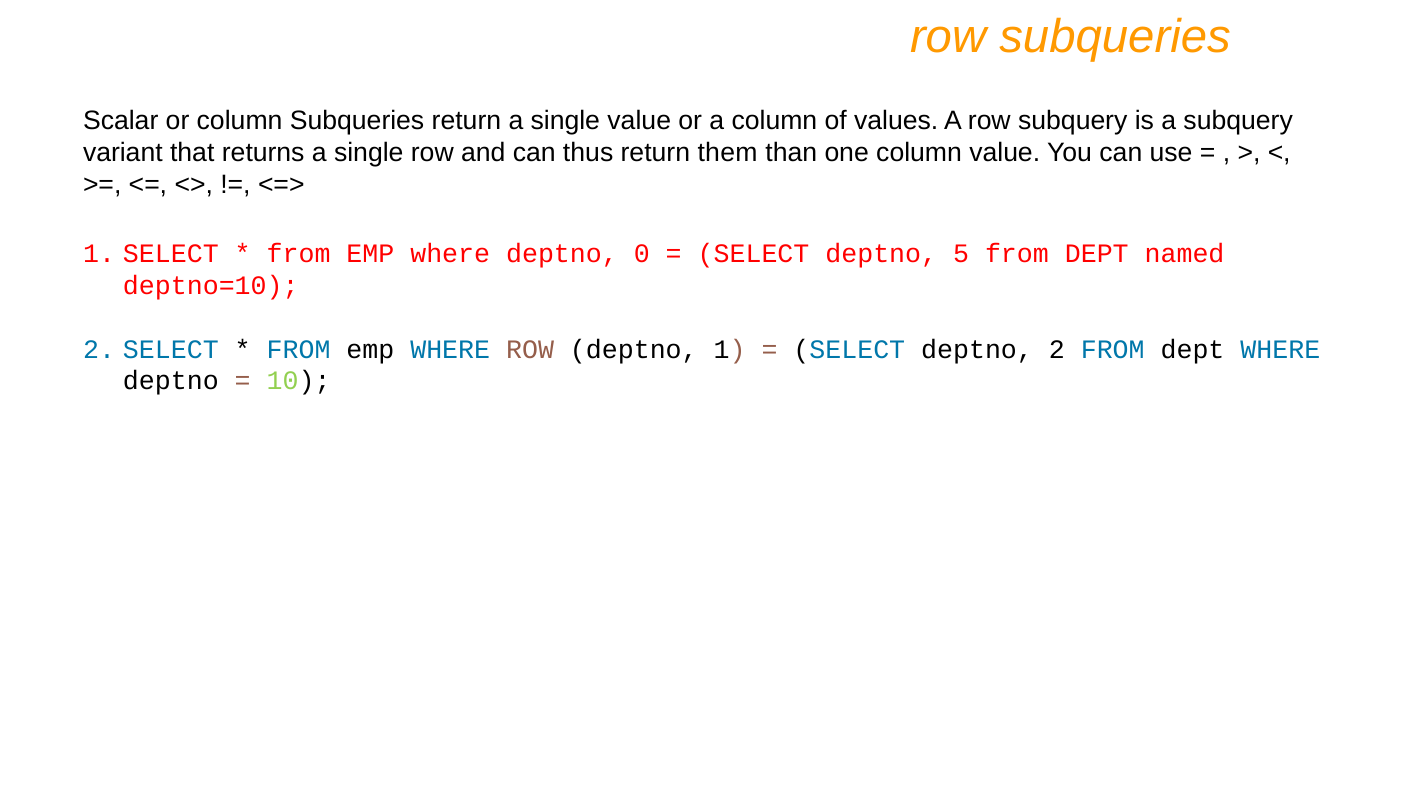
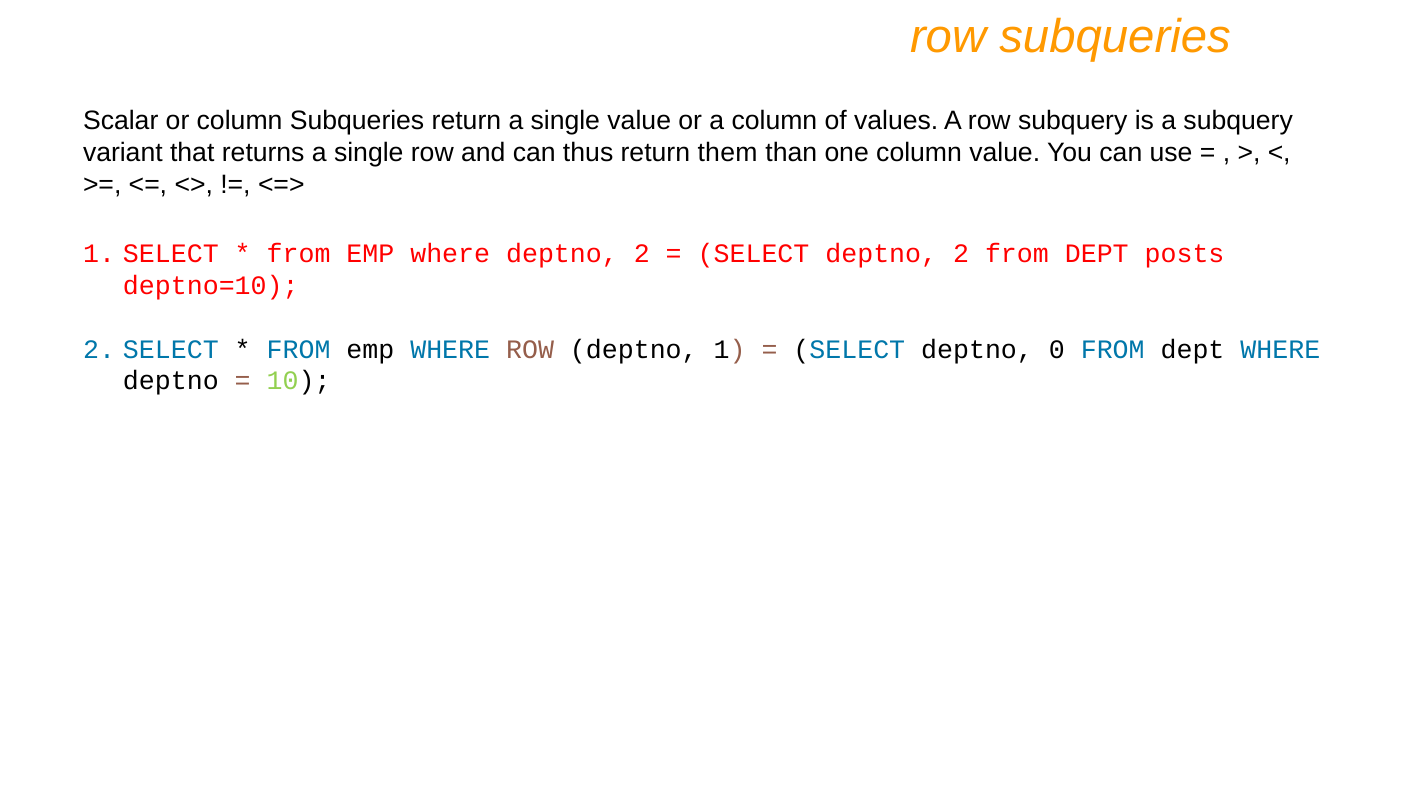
where deptno 0: 0 -> 2
SELECT deptno 5: 5 -> 2
named: named -> posts
deptno 2: 2 -> 0
